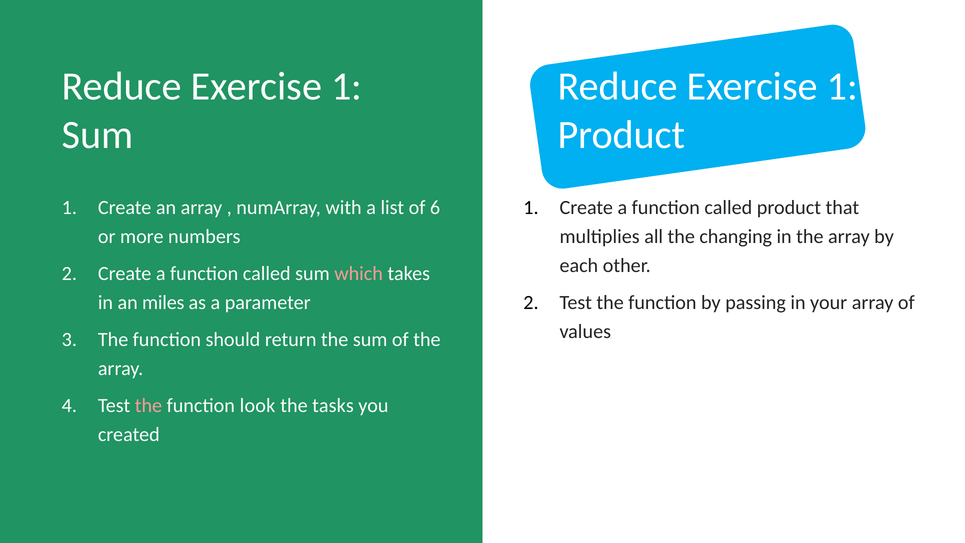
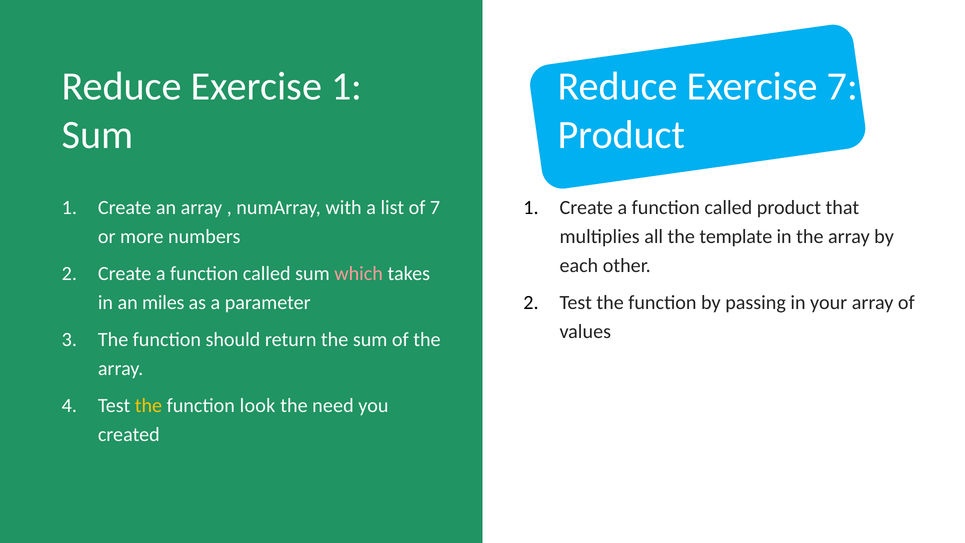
1 at (842, 87): 1 -> 7
of 6: 6 -> 7
changing: changing -> template
the at (148, 405) colour: pink -> yellow
tasks: tasks -> need
